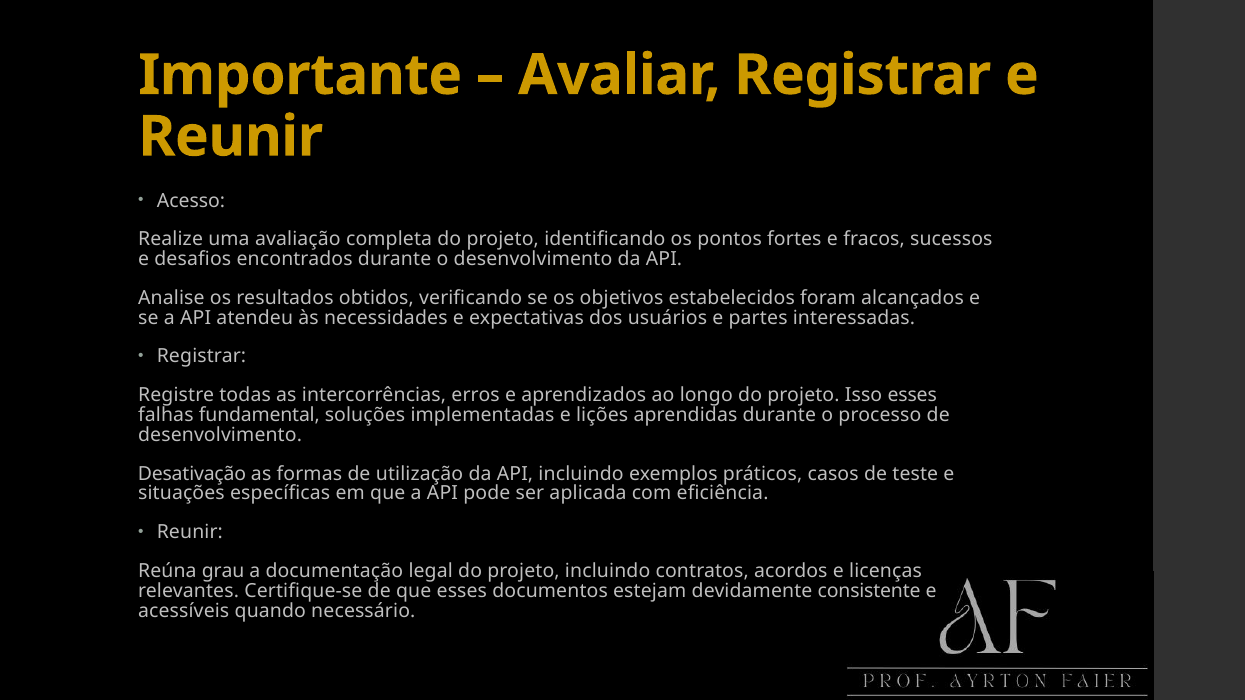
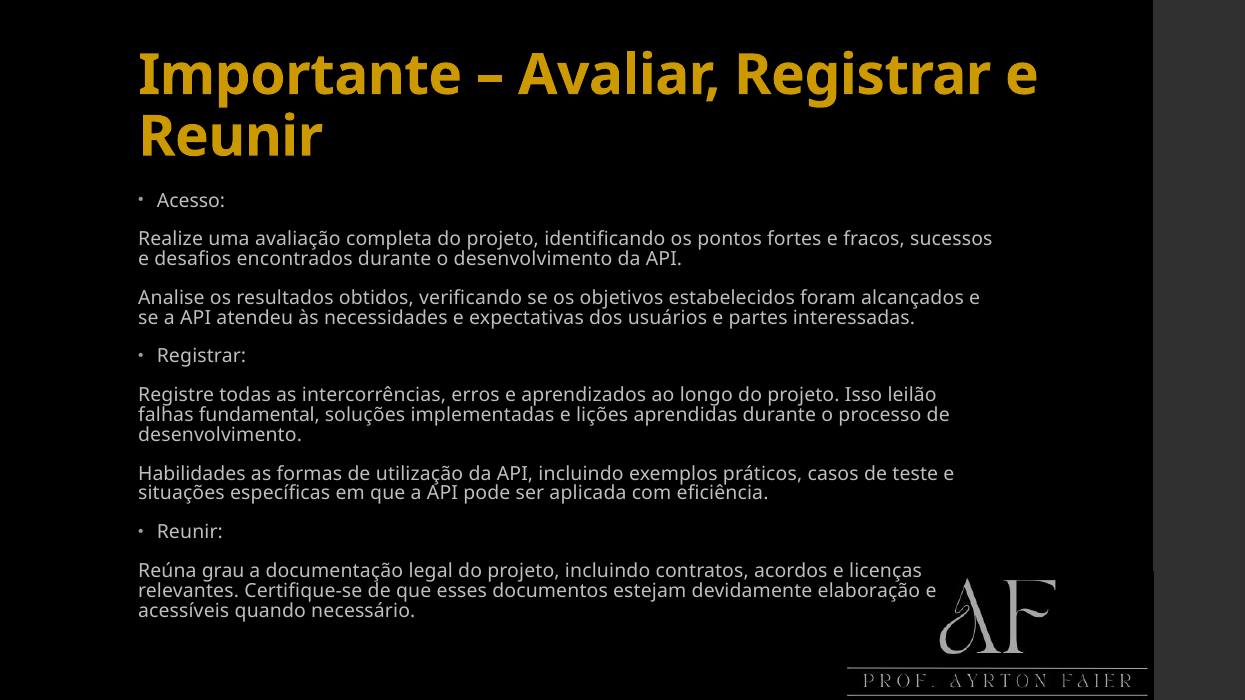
Isso esses: esses -> leilão
Desativação: Desativação -> Habilidades
consistente: consistente -> elaboração
